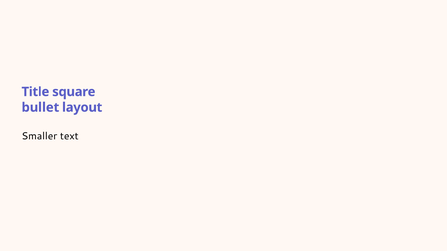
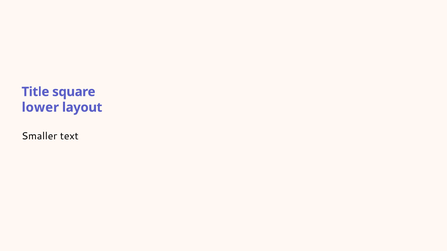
bullet: bullet -> lower
